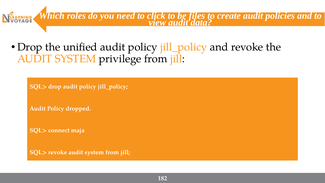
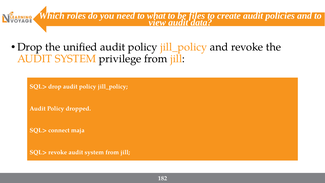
click: click -> what
